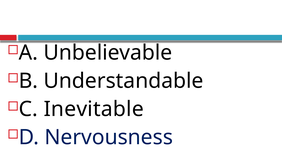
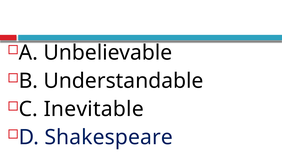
Nervousness: Nervousness -> Shakespeare
